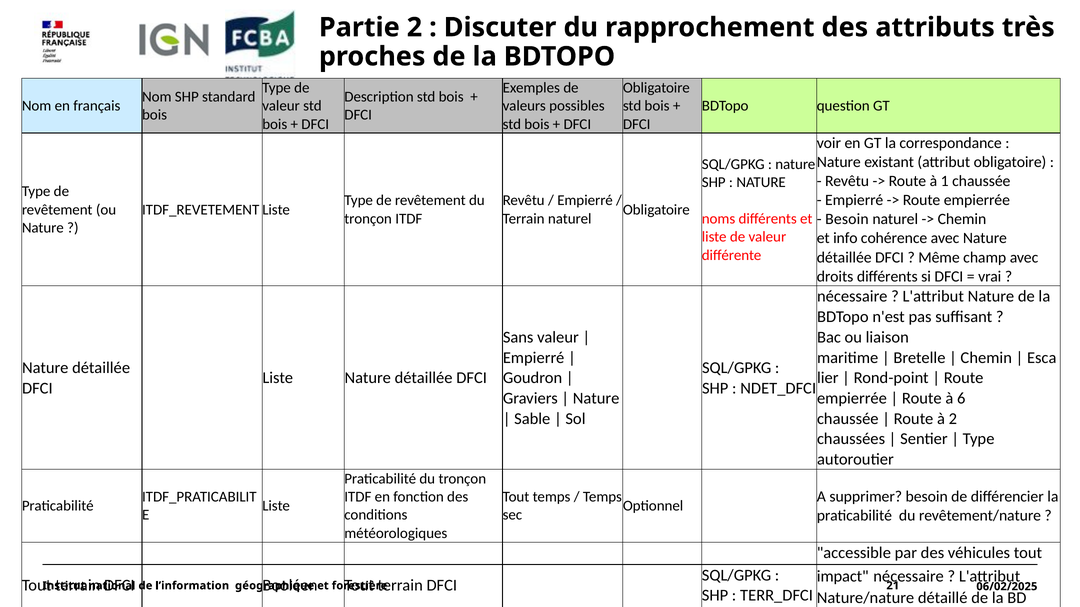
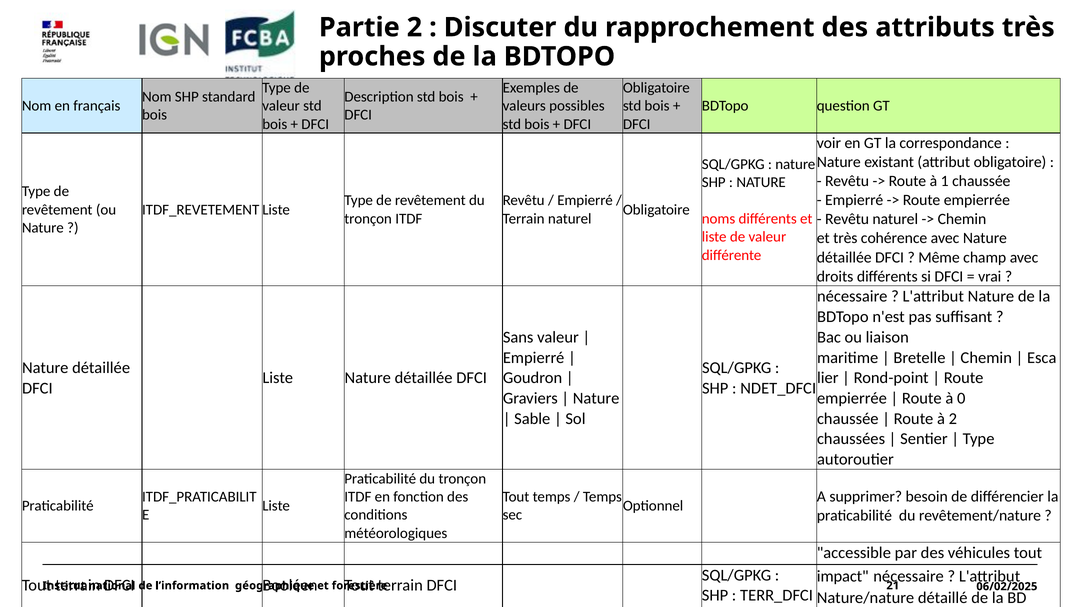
Besoin at (847, 219): Besoin -> Revêtu
et info: info -> très
6: 6 -> 0
